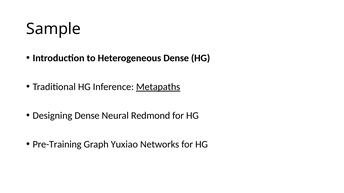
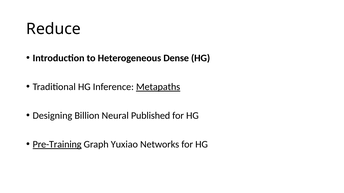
Sample: Sample -> Reduce
Designing Dense: Dense -> Billion
Redmond: Redmond -> Published
Pre-Training underline: none -> present
